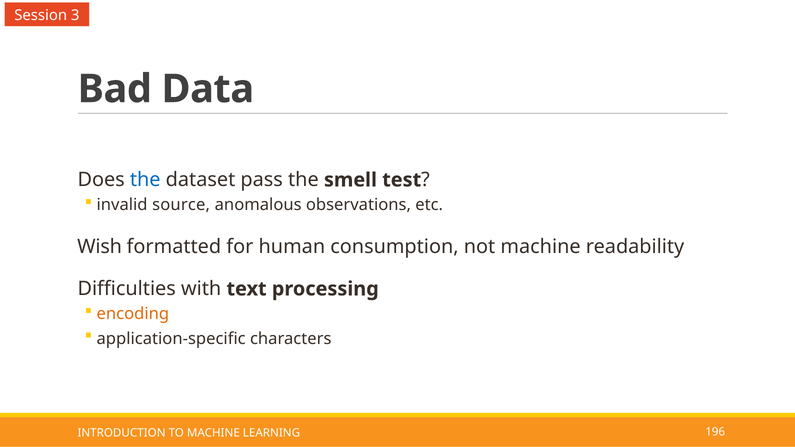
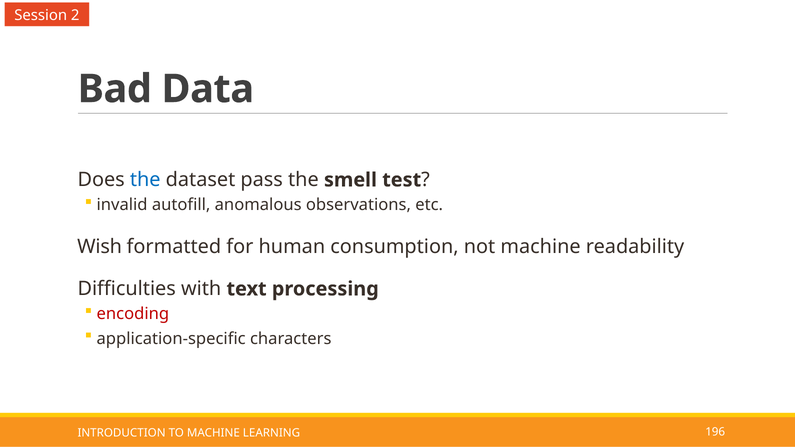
3: 3 -> 2
source: source -> autofill
encoding colour: orange -> red
